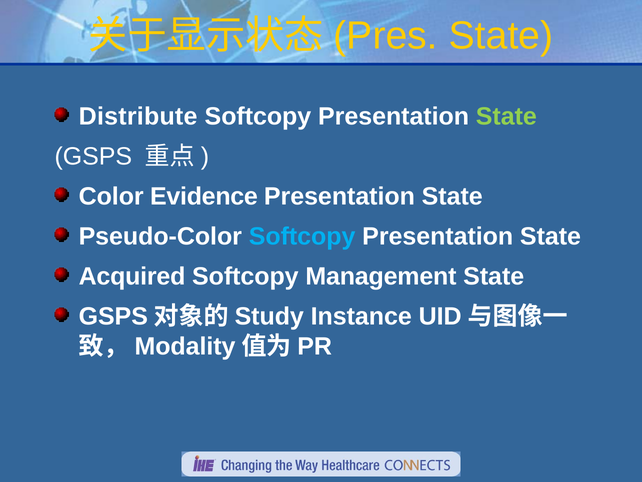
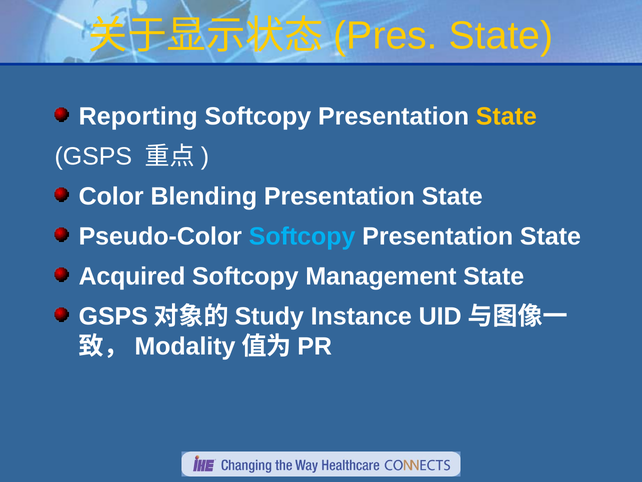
Distribute: Distribute -> Reporting
State at (506, 116) colour: light green -> yellow
Evidence: Evidence -> Blending
